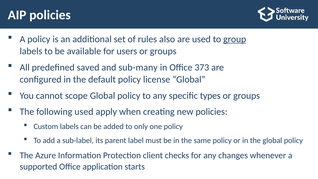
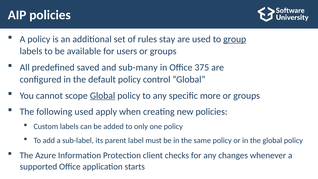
also: also -> stay
373: 373 -> 375
license: license -> control
Global at (103, 96) underline: none -> present
types: types -> more
